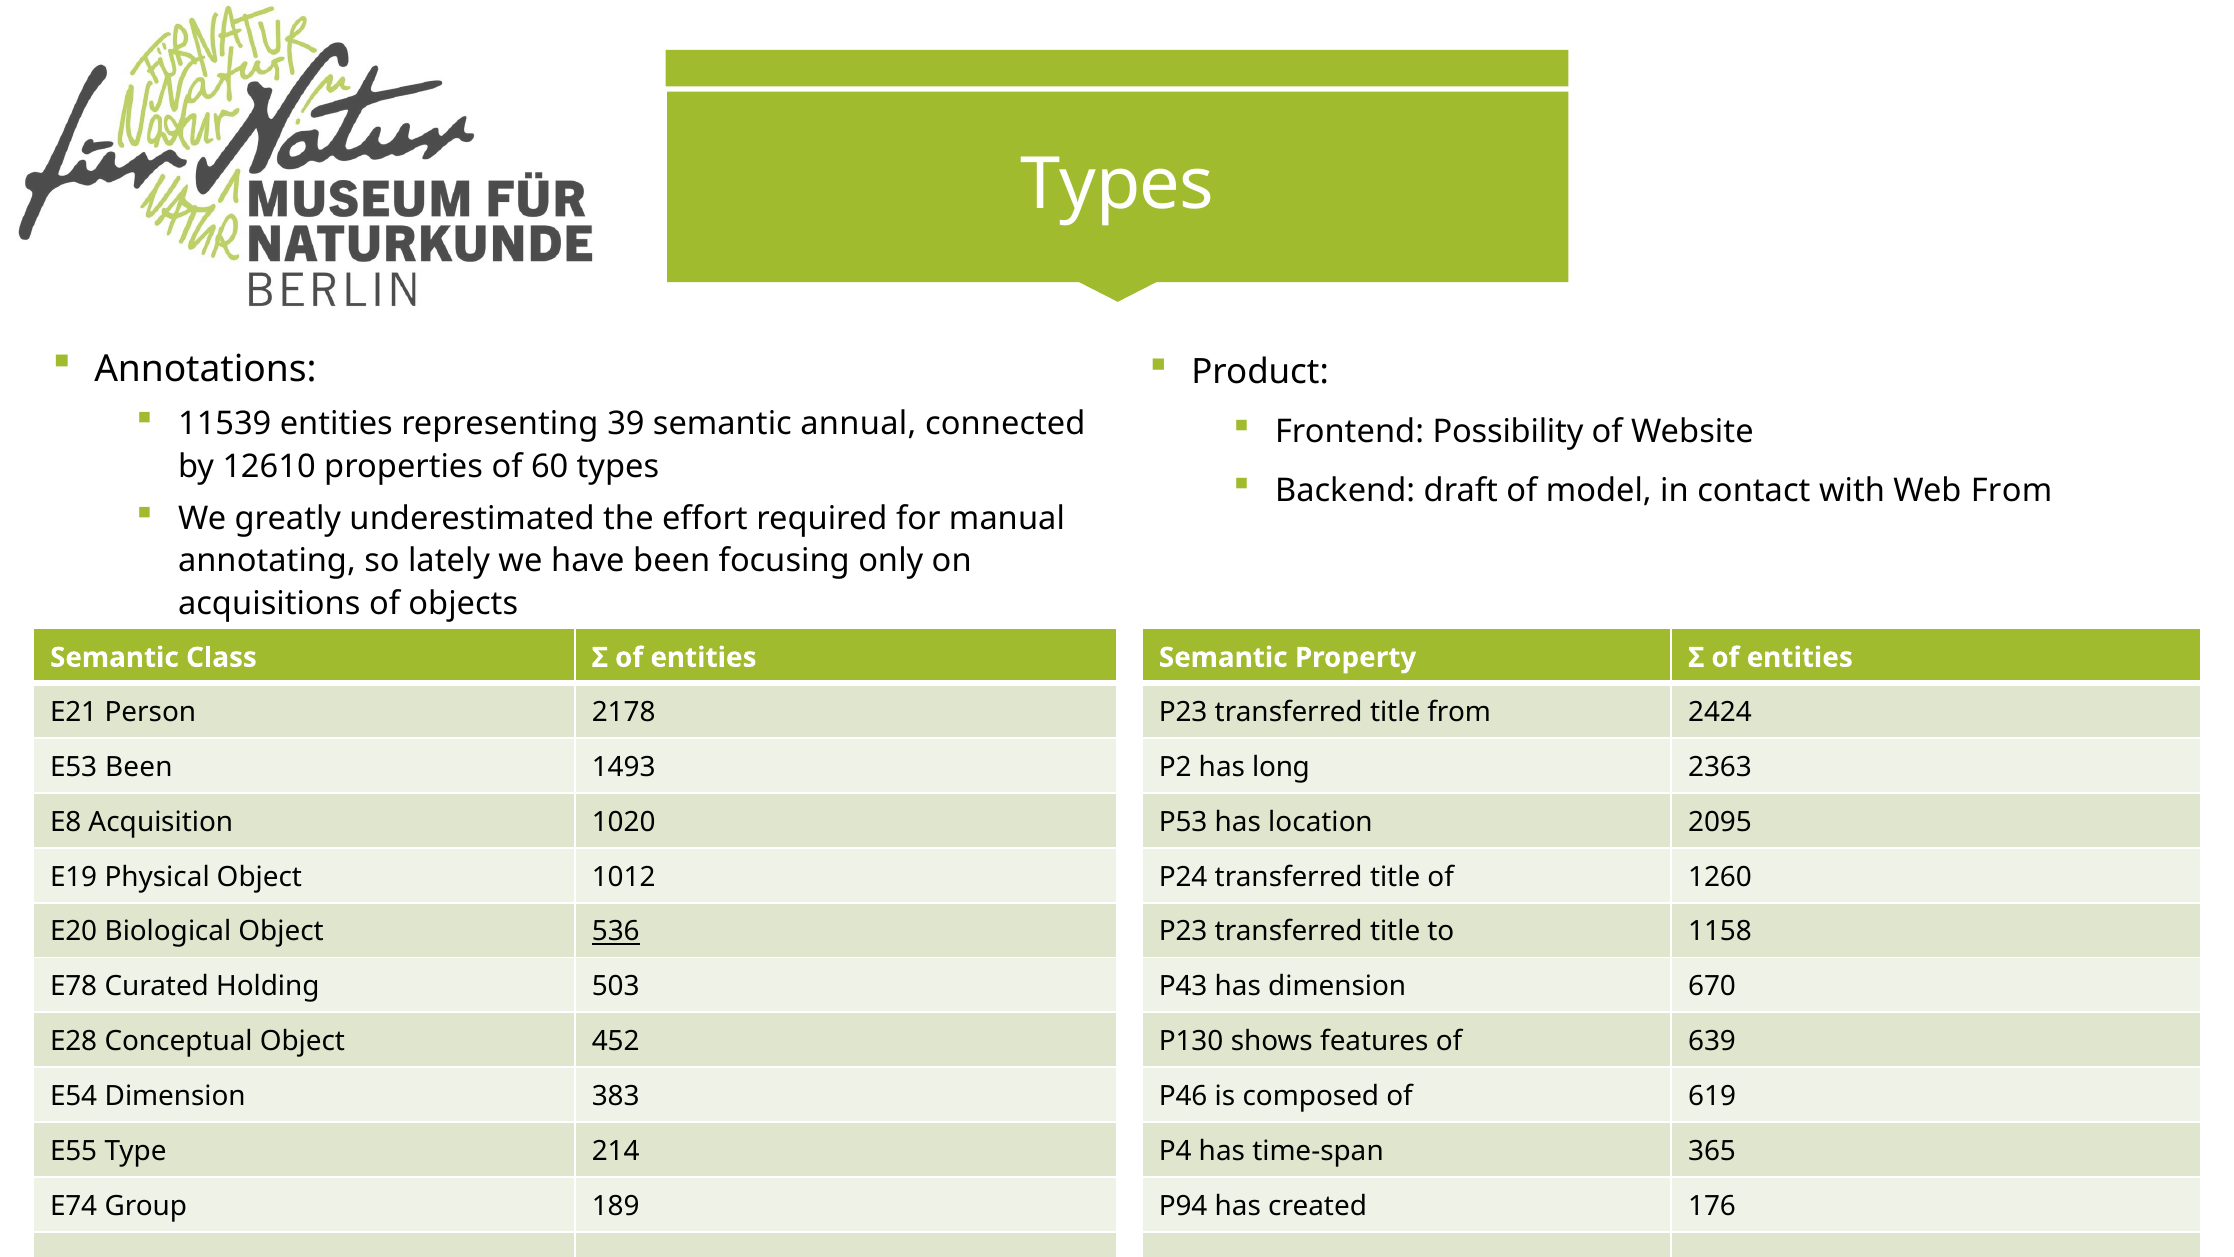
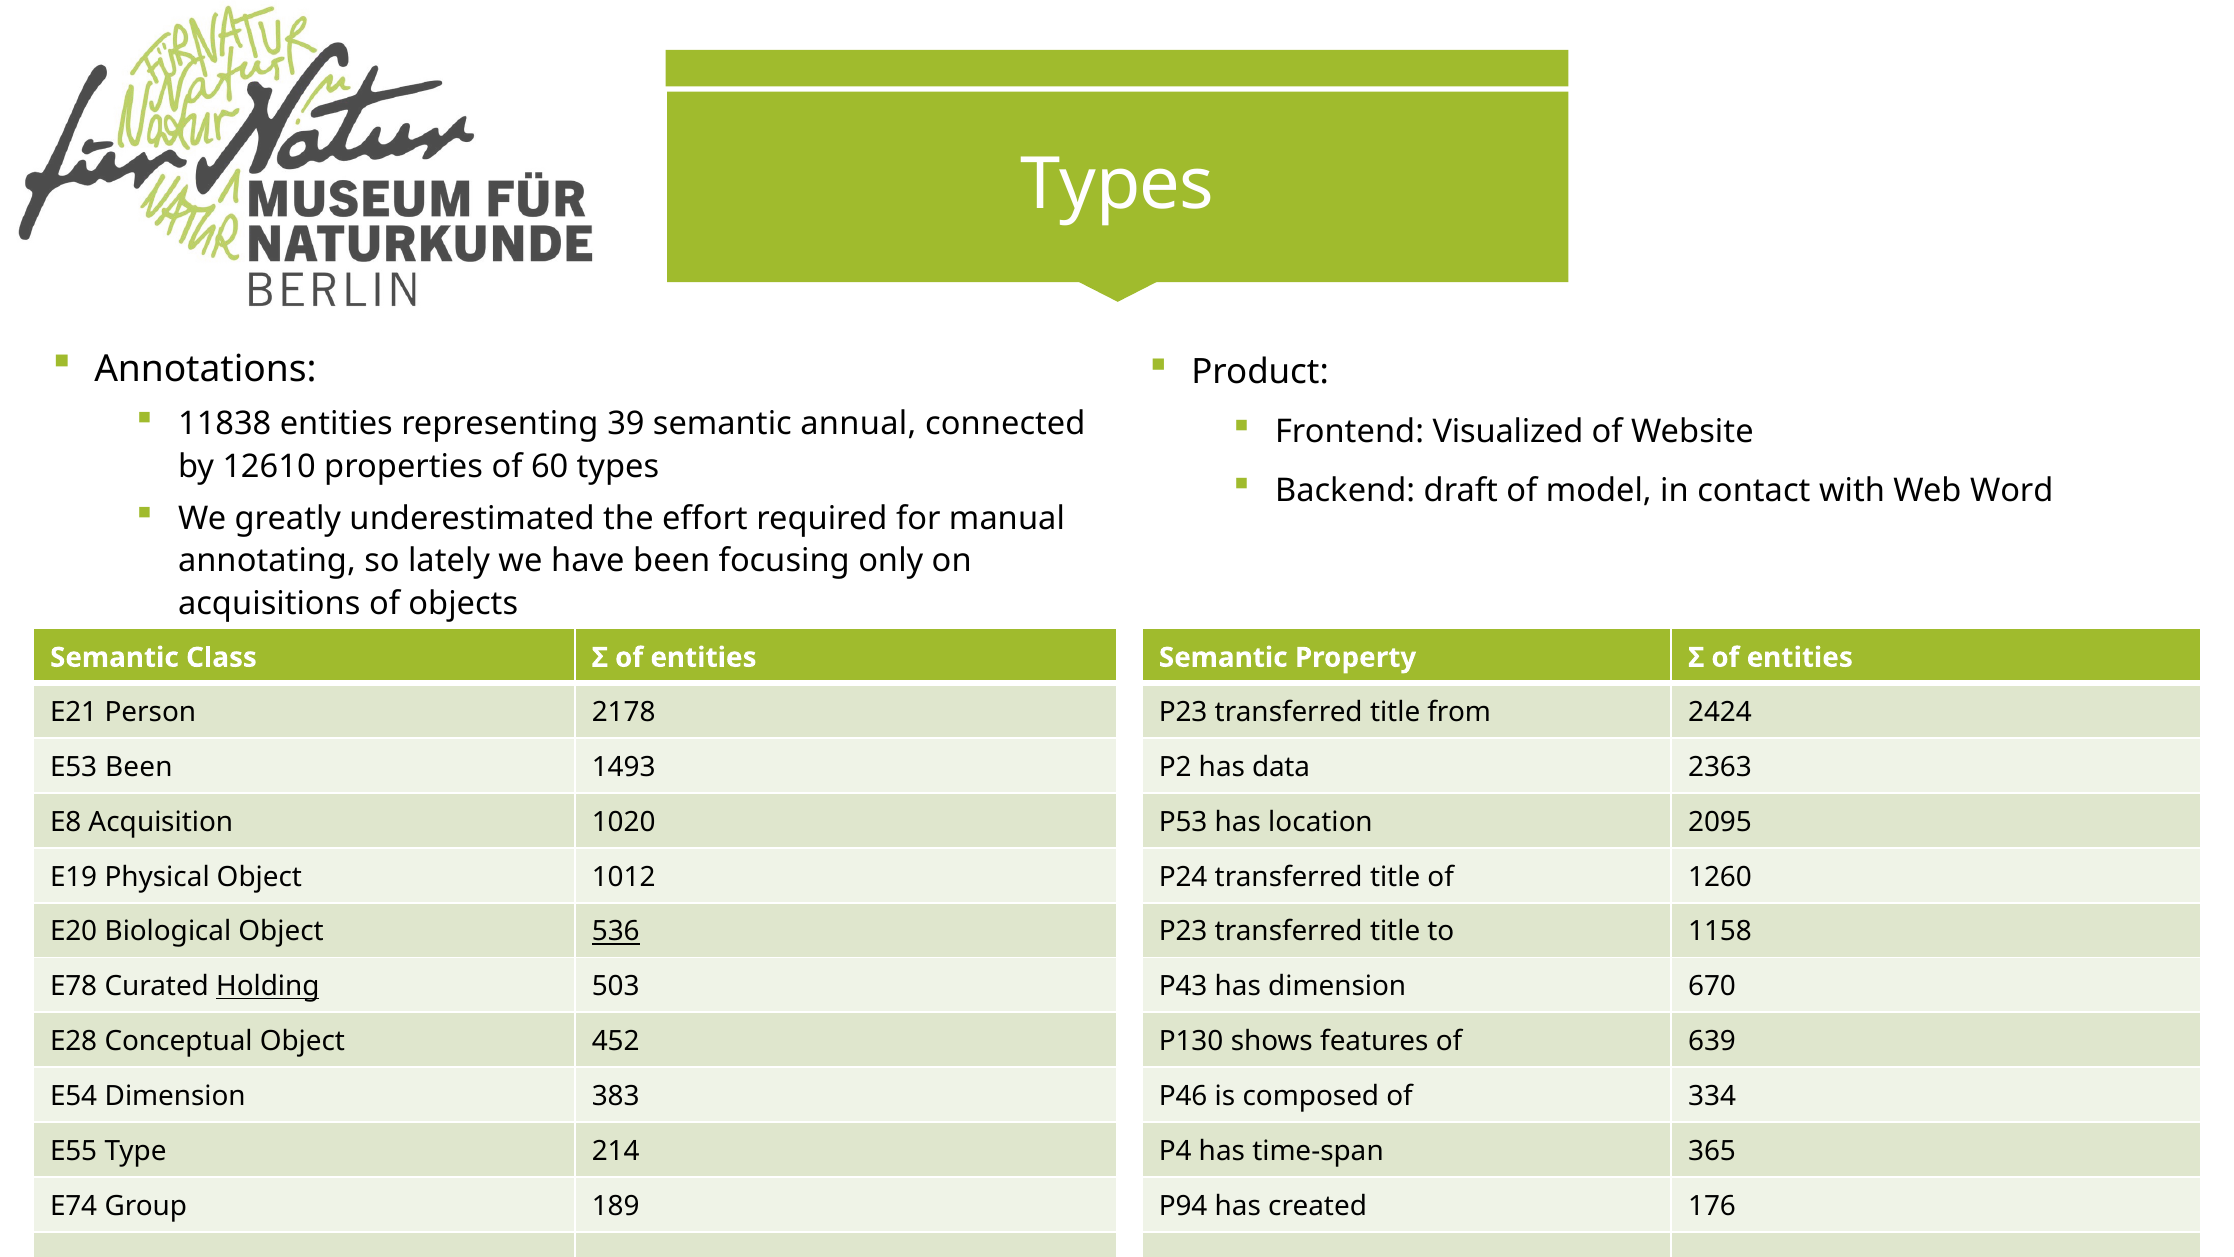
11539: 11539 -> 11838
Possibility: Possibility -> Visualized
Web From: From -> Word
long: long -> data
Holding underline: none -> present
619: 619 -> 334
